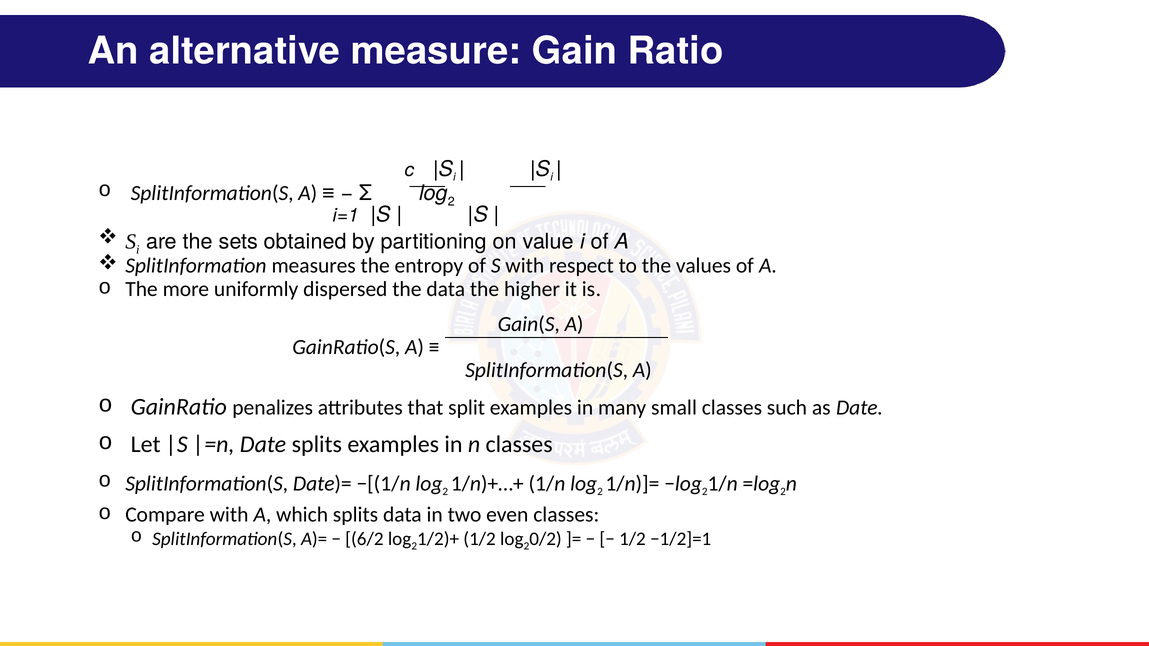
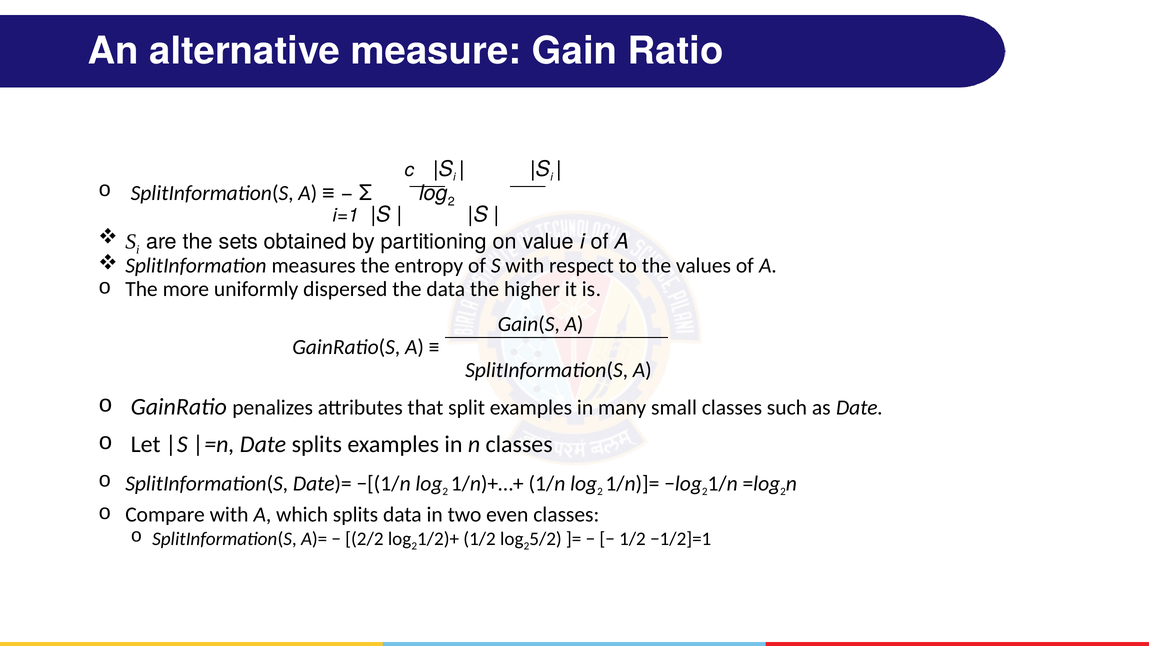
6/2: 6/2 -> 2/2
0/2: 0/2 -> 5/2
